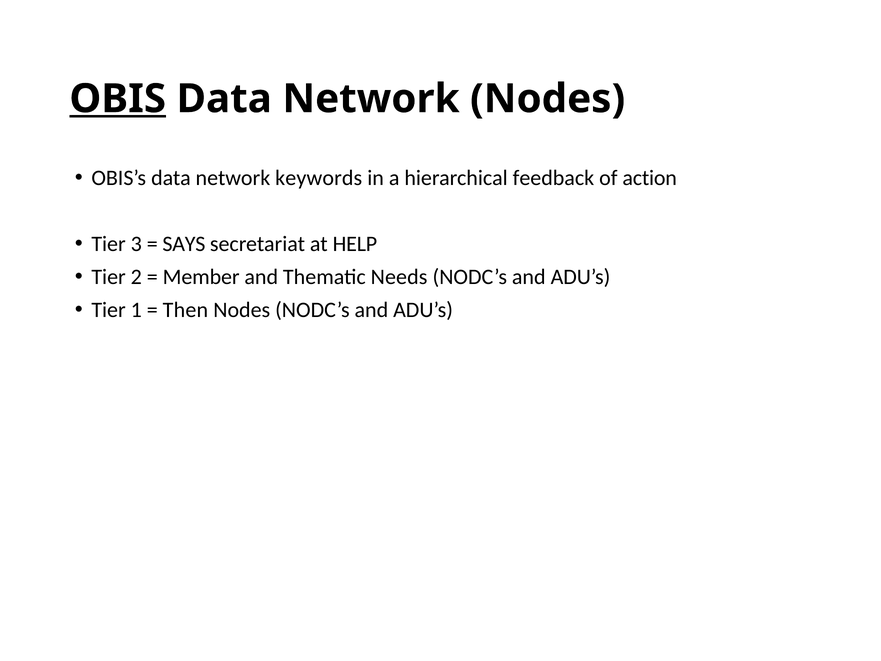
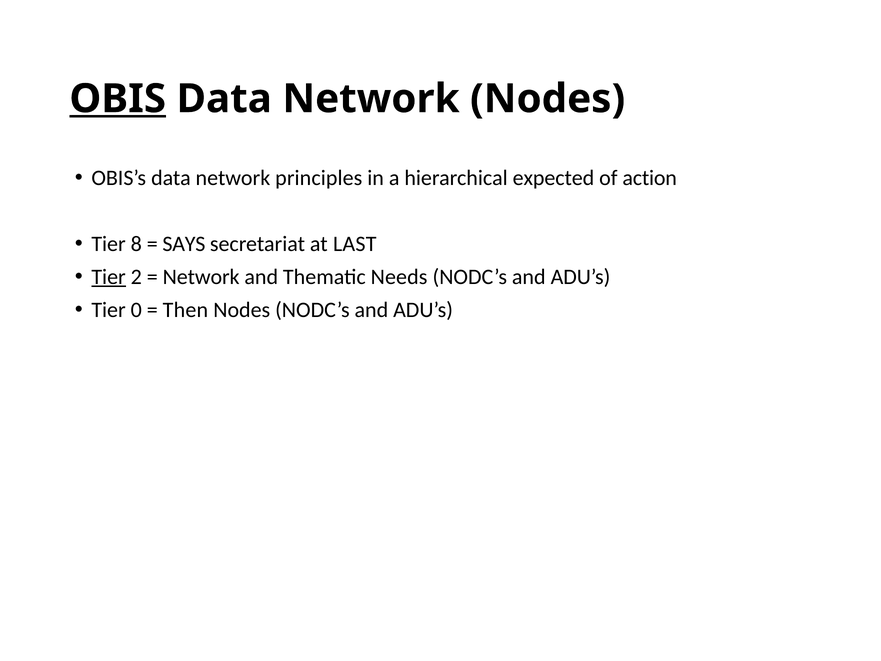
keywords: keywords -> principles
feedback: feedback -> expected
3: 3 -> 8
HELP: HELP -> LAST
Tier at (109, 277) underline: none -> present
Member at (201, 277): Member -> Network
1: 1 -> 0
